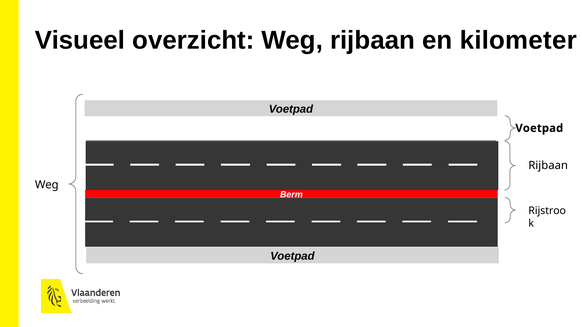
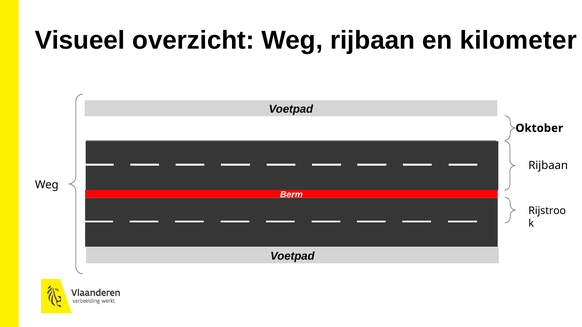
Voetpad at (539, 128): Voetpad -> Oktober
